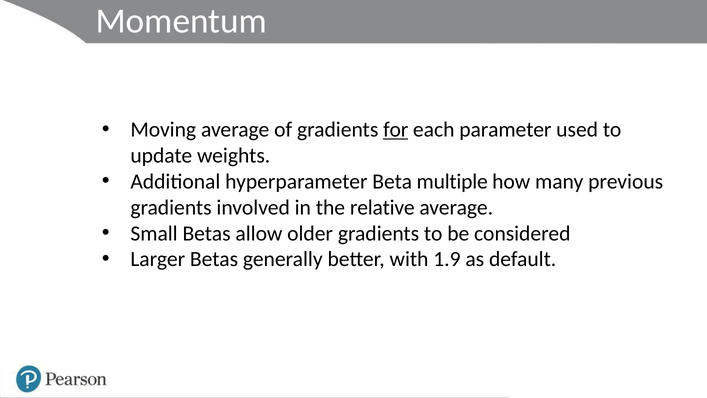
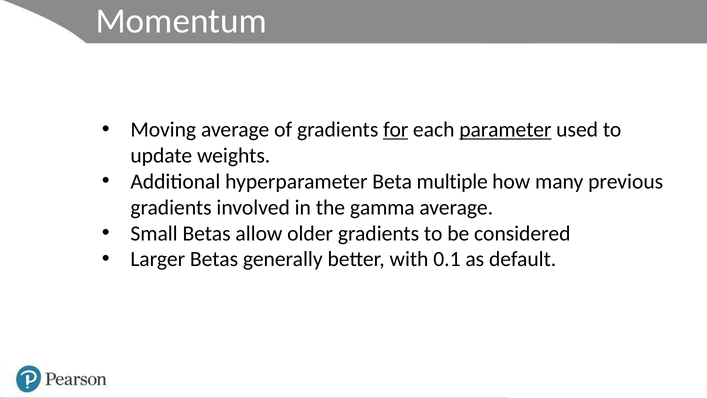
parameter underline: none -> present
relative: relative -> gamma
1.9: 1.9 -> 0.1
